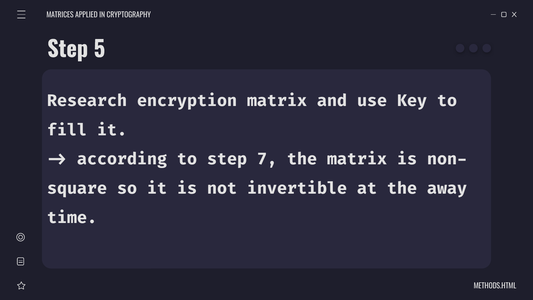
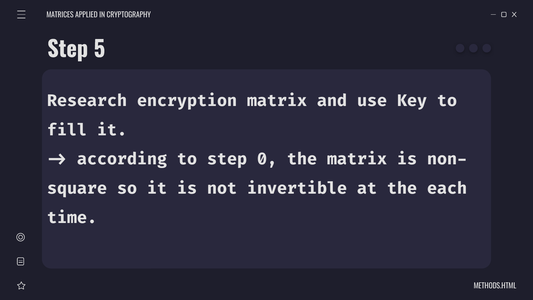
7: 7 -> 0
away: away -> each
